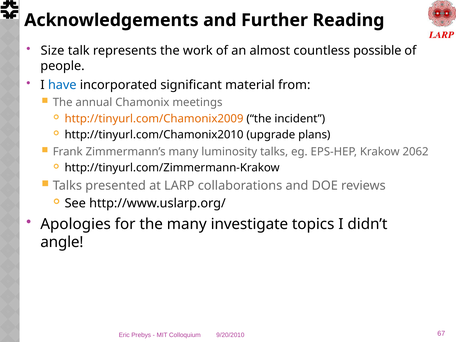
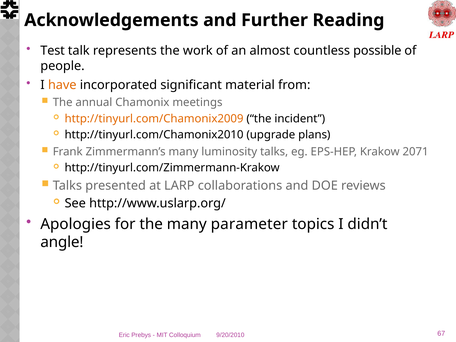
Size: Size -> Test
have colour: blue -> orange
2062: 2062 -> 2071
investigate: investigate -> parameter
